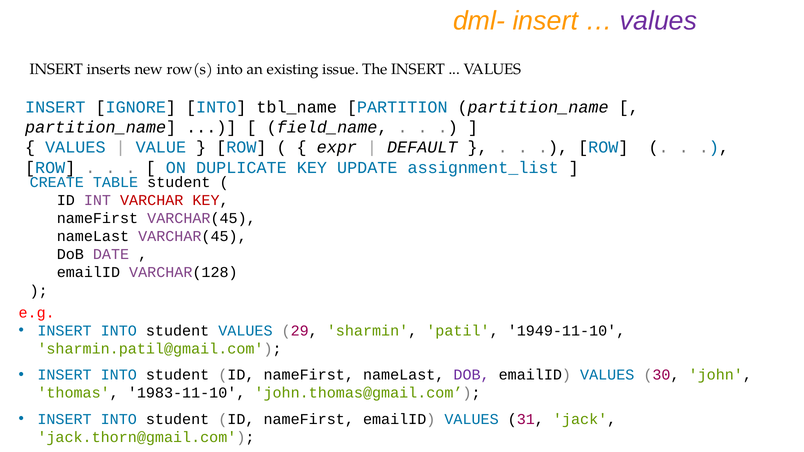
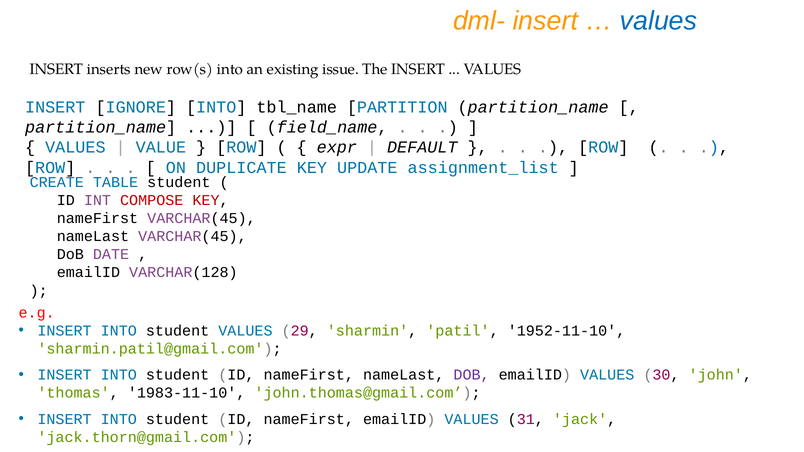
values at (658, 21) colour: purple -> blue
VARCHAR: VARCHAR -> COMPOSE
1949-11-10: 1949-11-10 -> 1952-11-10
